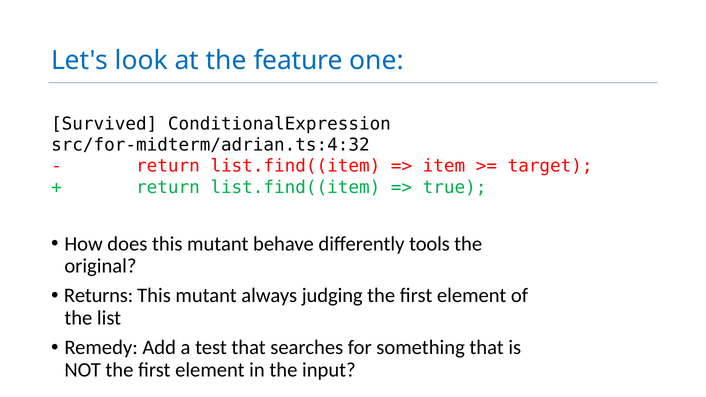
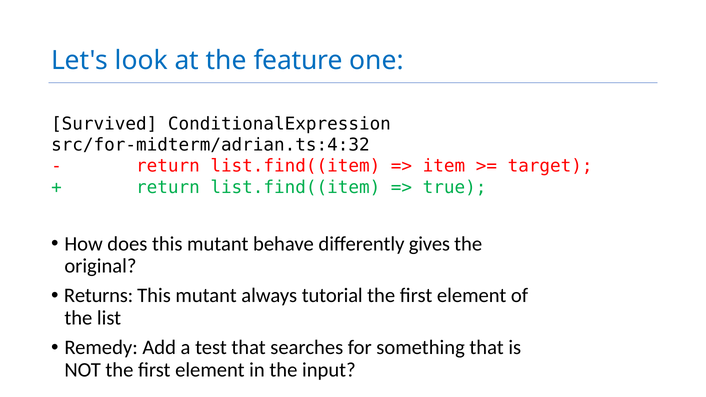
tools: tools -> gives
judging: judging -> tutorial
